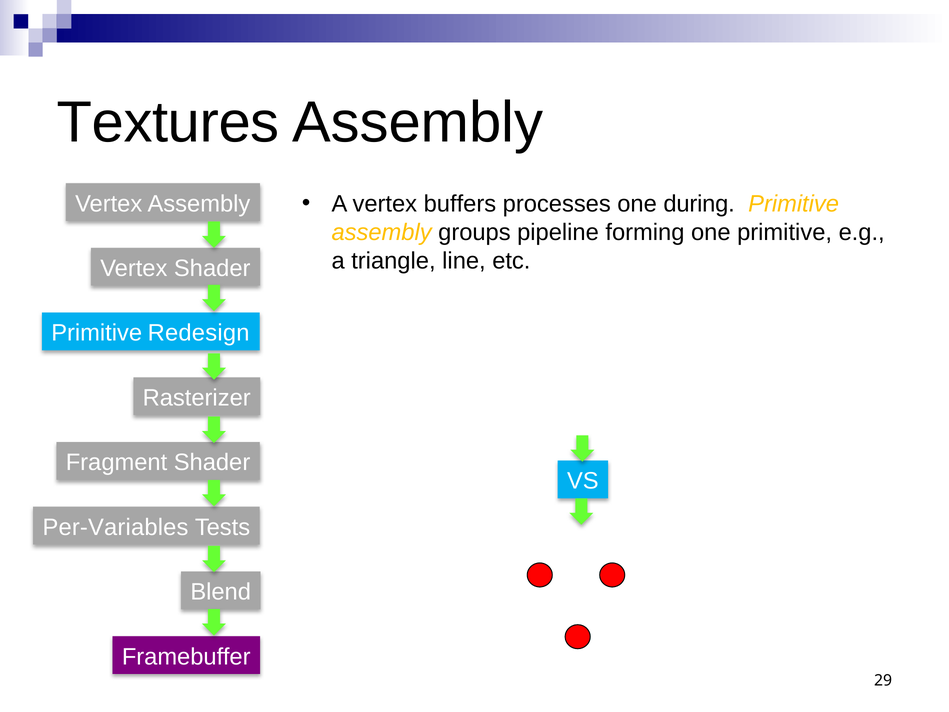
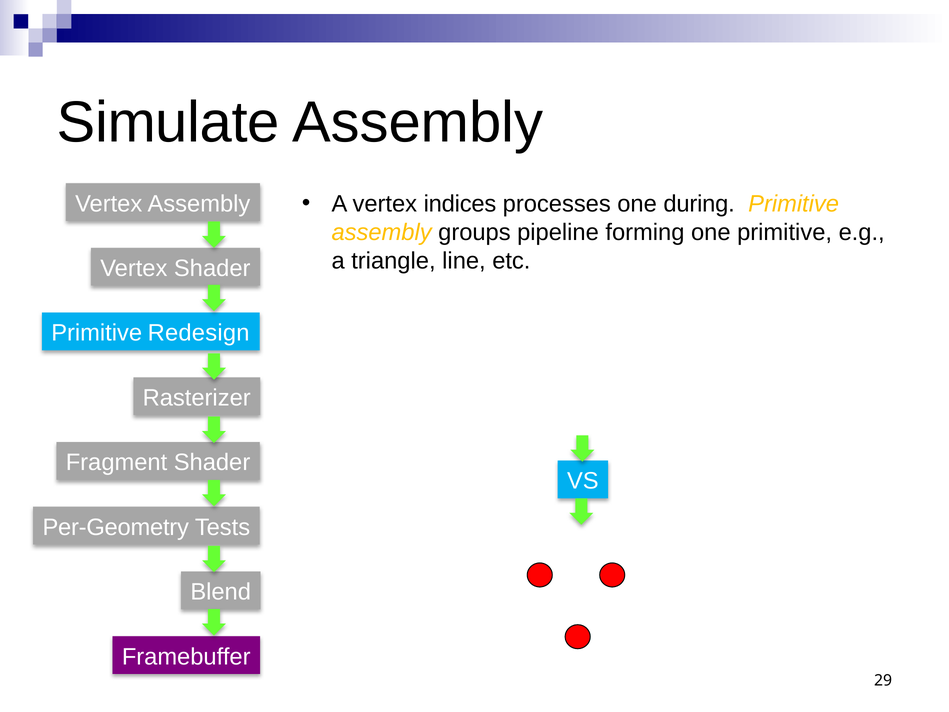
Textures: Textures -> Simulate
buffers: buffers -> indices
Per-Variables: Per-Variables -> Per-Geometry
